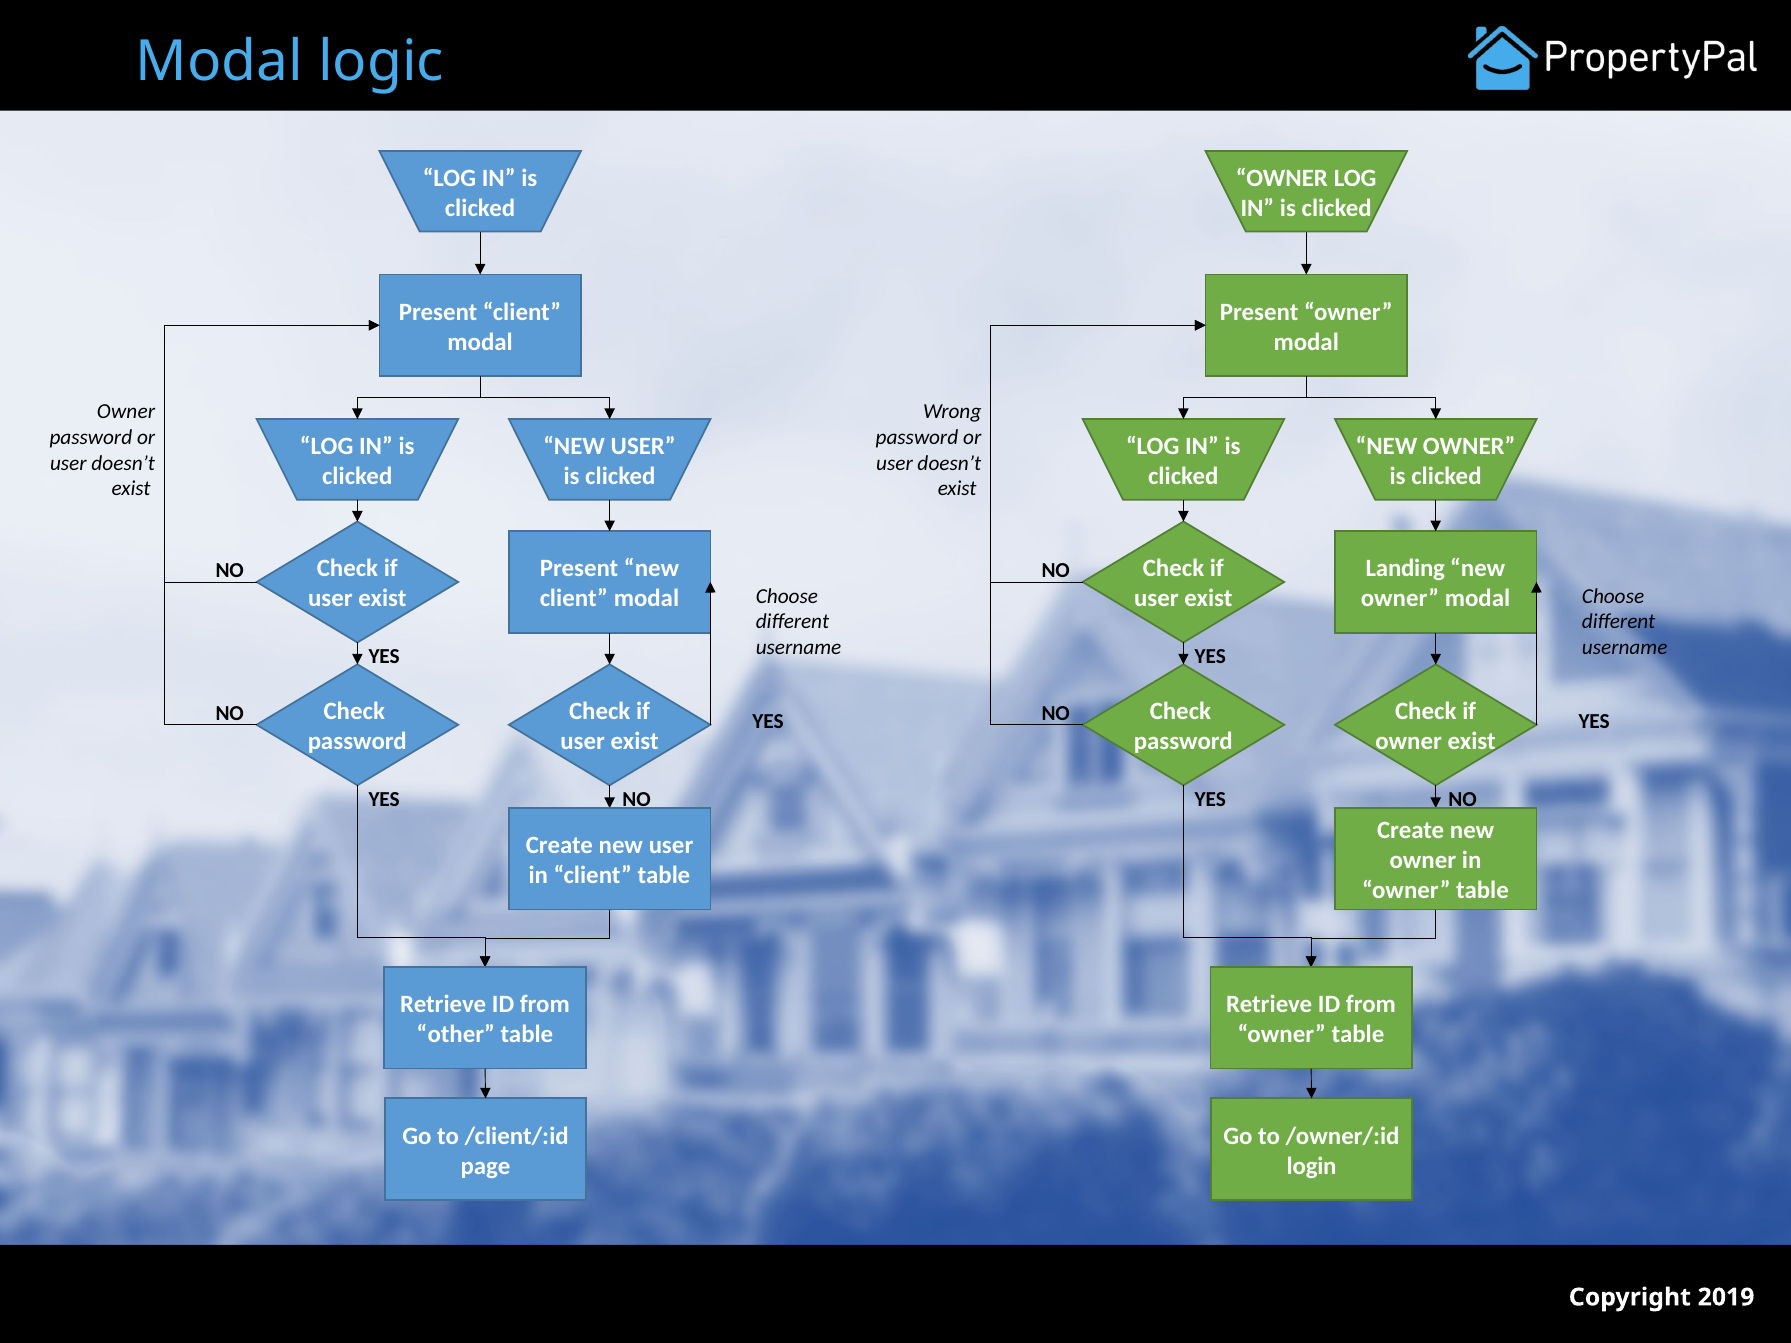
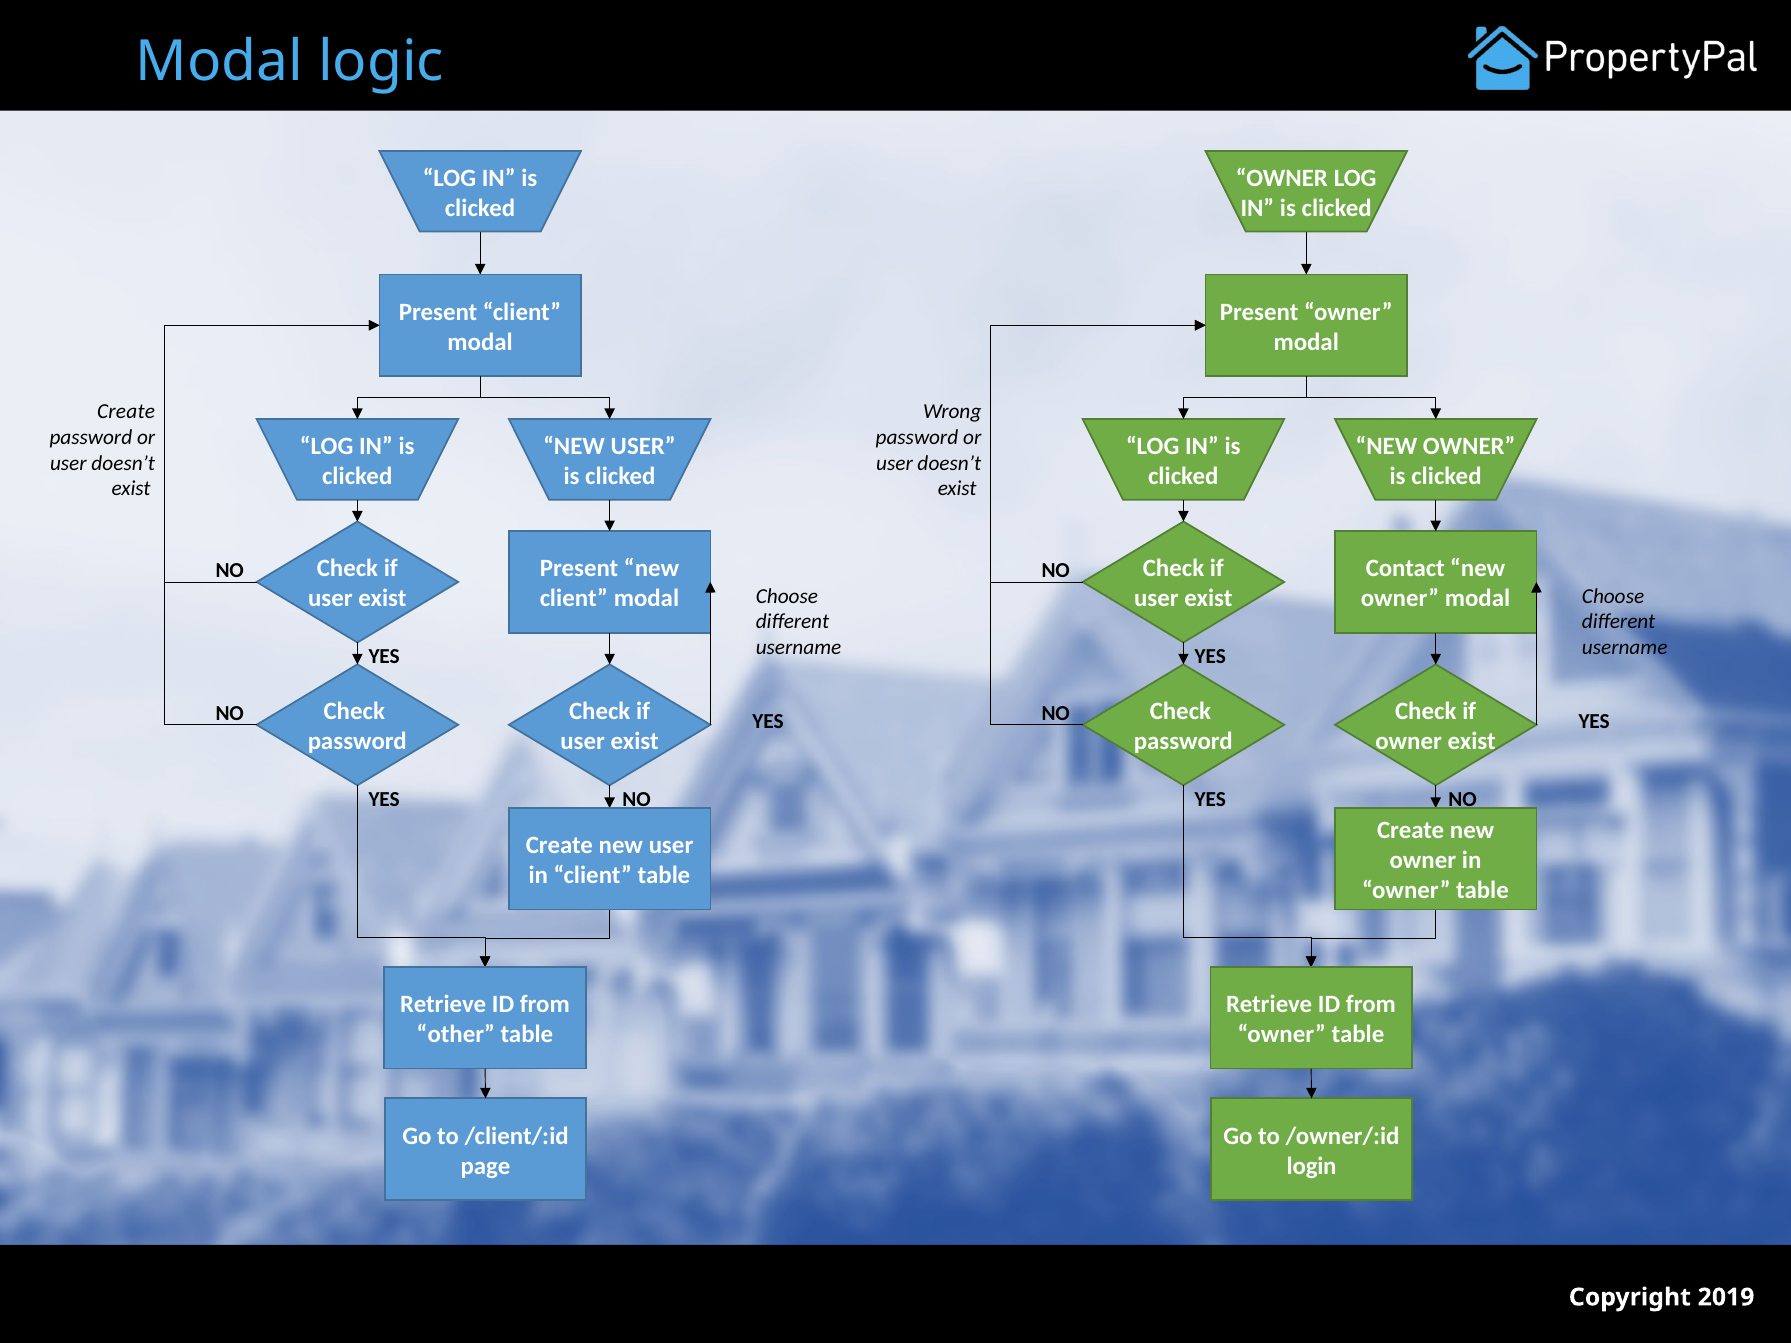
Owner at (126, 412): Owner -> Create
Landing: Landing -> Contact
